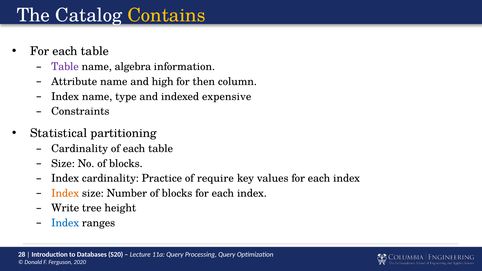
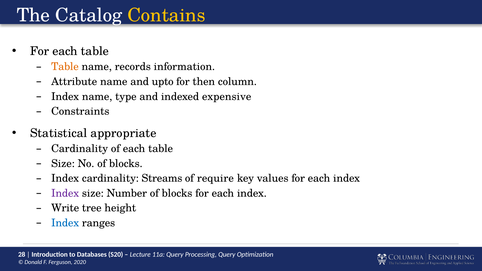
Table at (65, 67) colour: purple -> orange
algebra: algebra -> records
high: high -> upto
partitioning: partitioning -> appropriate
Practice: Practice -> Streams
Index at (65, 193) colour: orange -> purple
